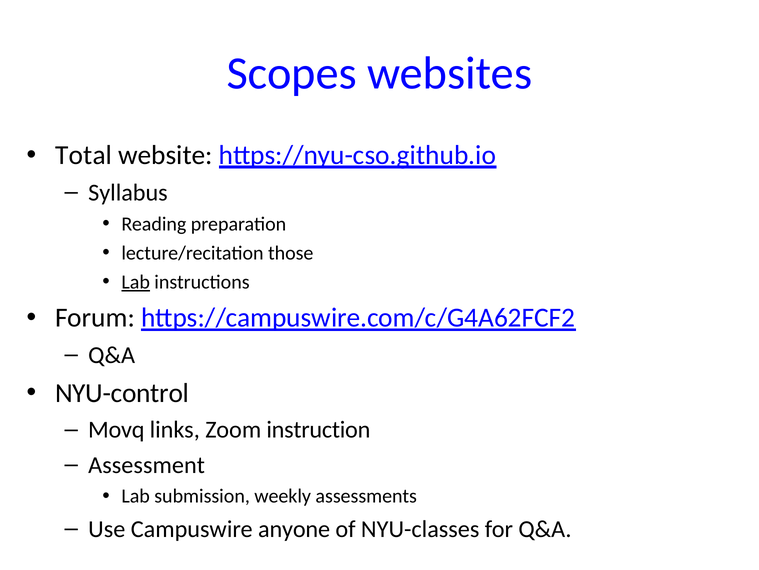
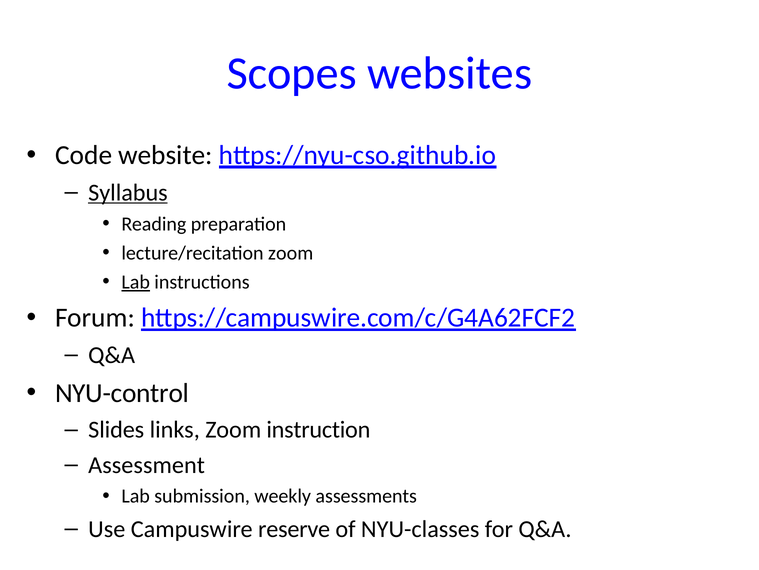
Total: Total -> Code
Syllabus underline: none -> present
lecture/recitation those: those -> zoom
Movq: Movq -> Slides
anyone: anyone -> reserve
